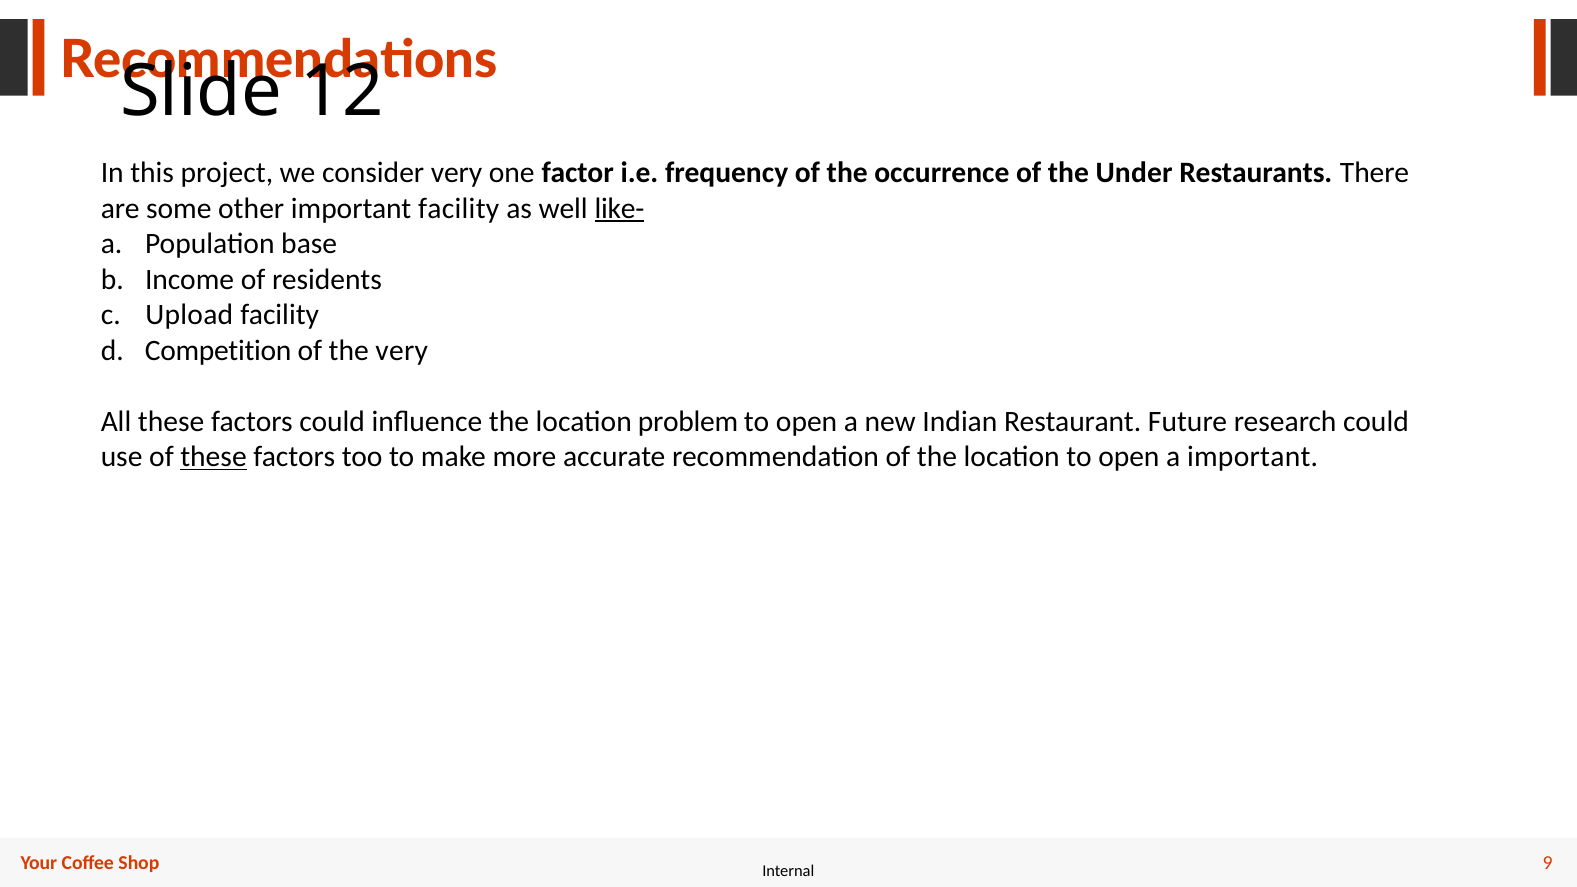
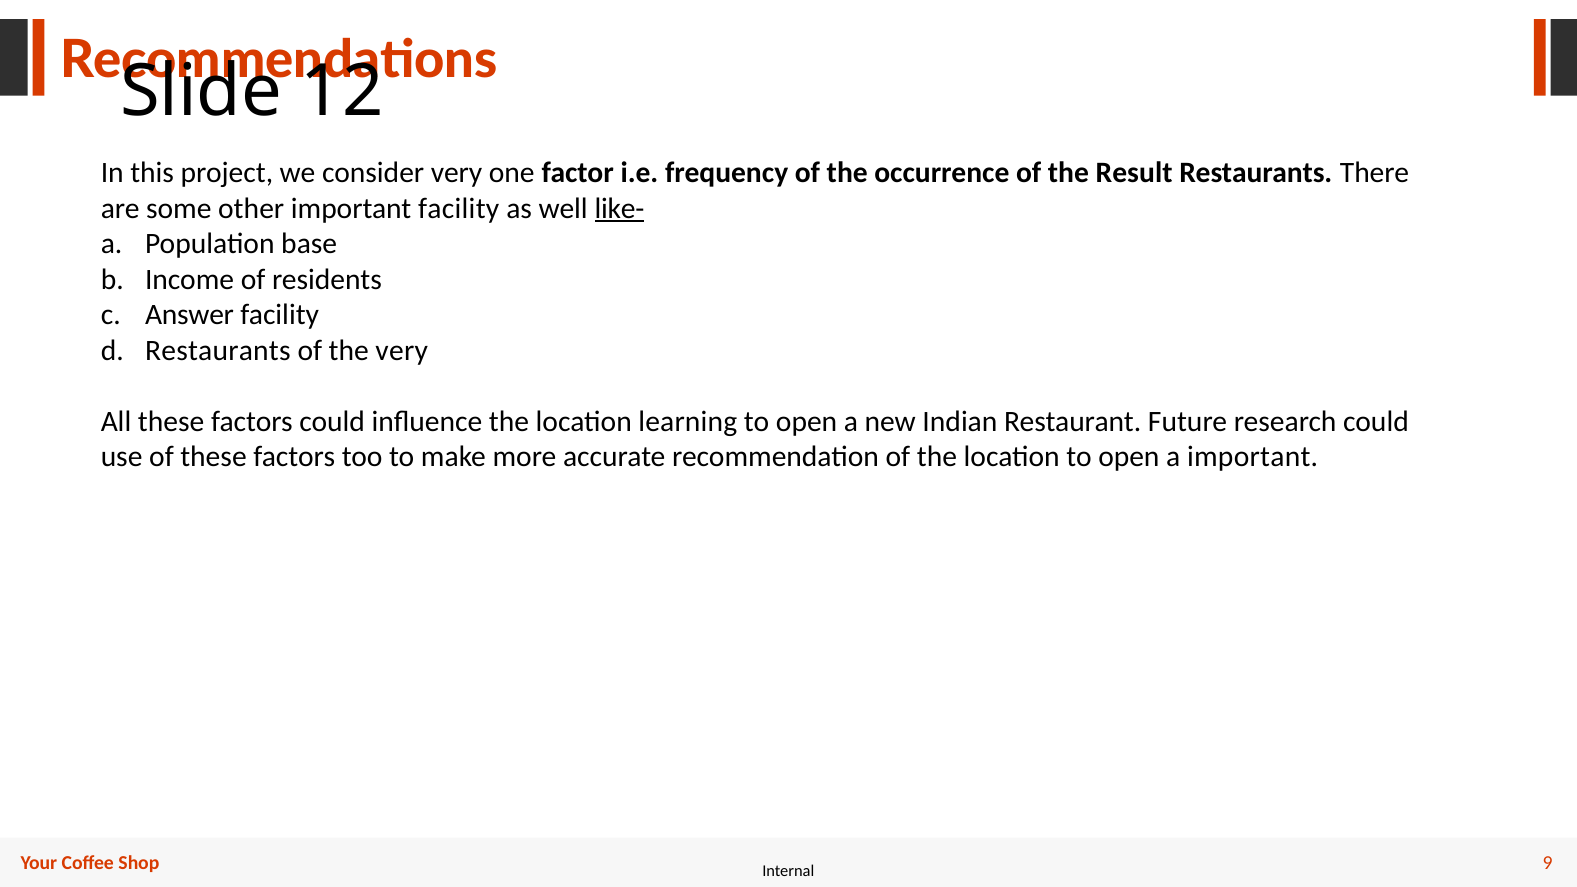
Under: Under -> Result
Upload: Upload -> Answer
Competition at (218, 350): Competition -> Restaurants
problem: problem -> learning
these at (214, 457) underline: present -> none
